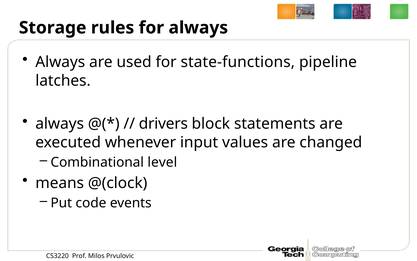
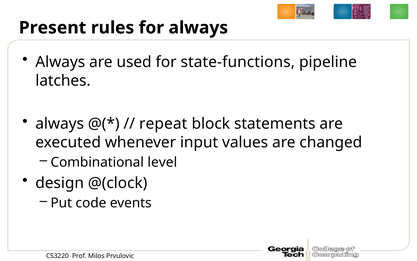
Storage: Storage -> Present
drivers: drivers -> repeat
means: means -> design
